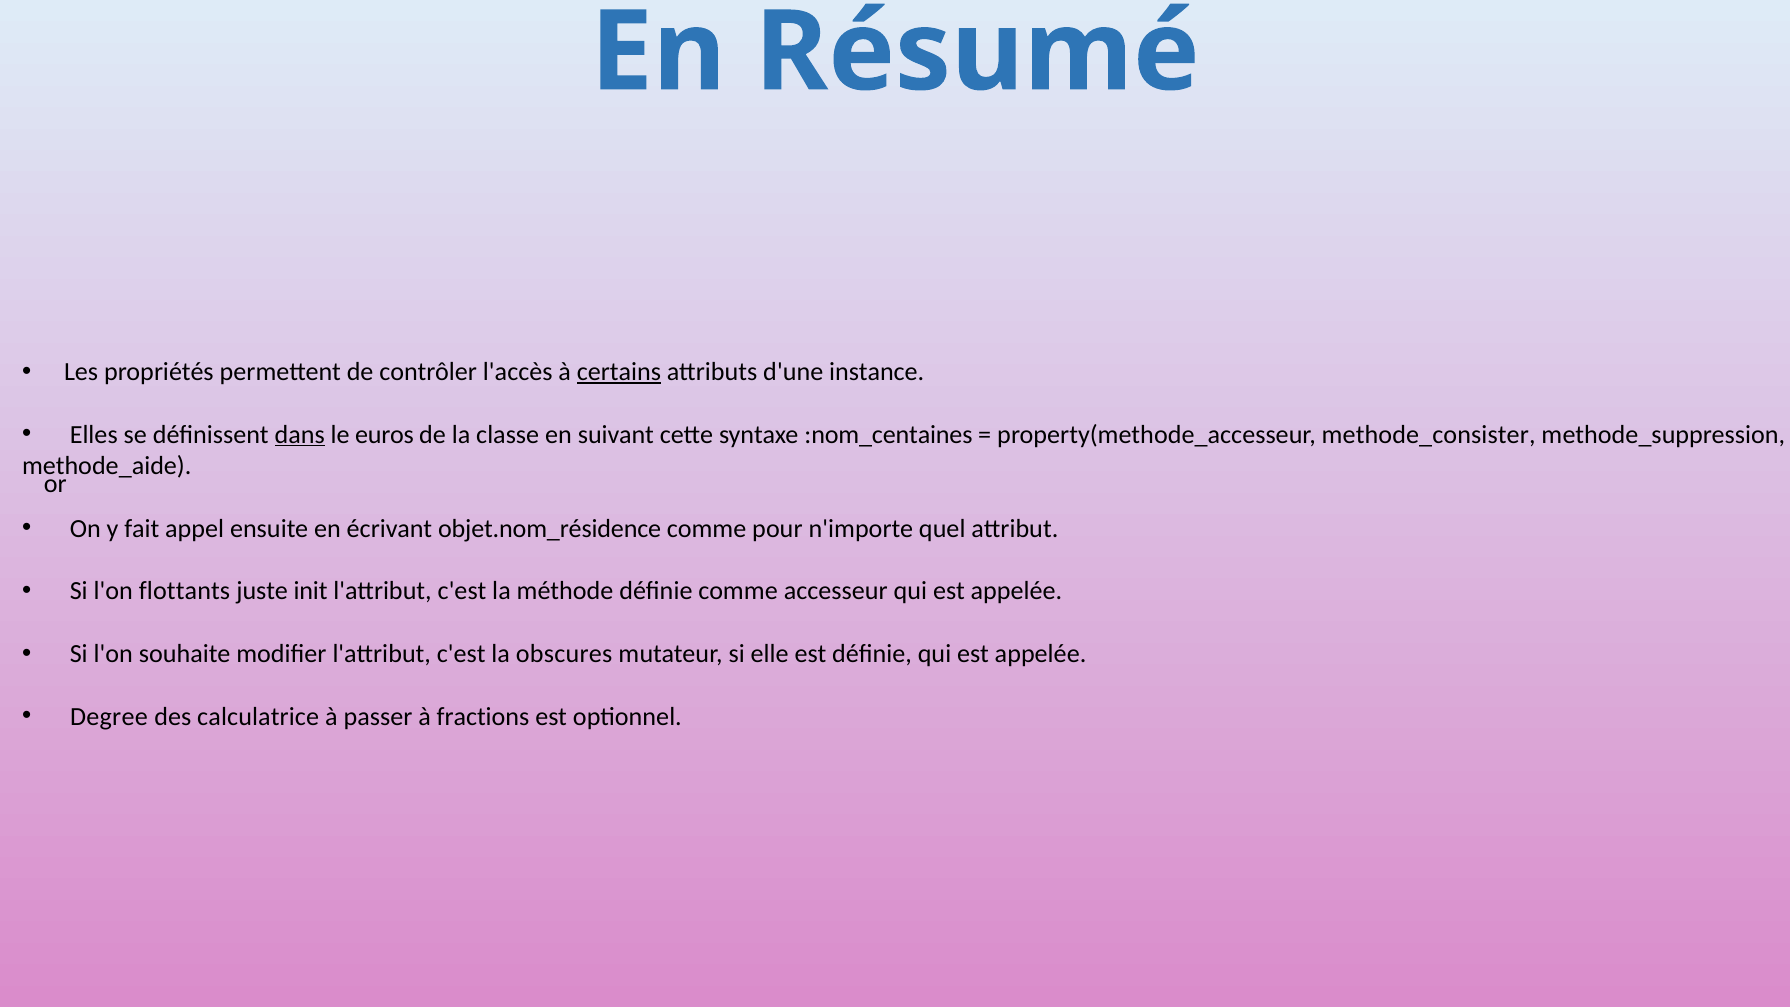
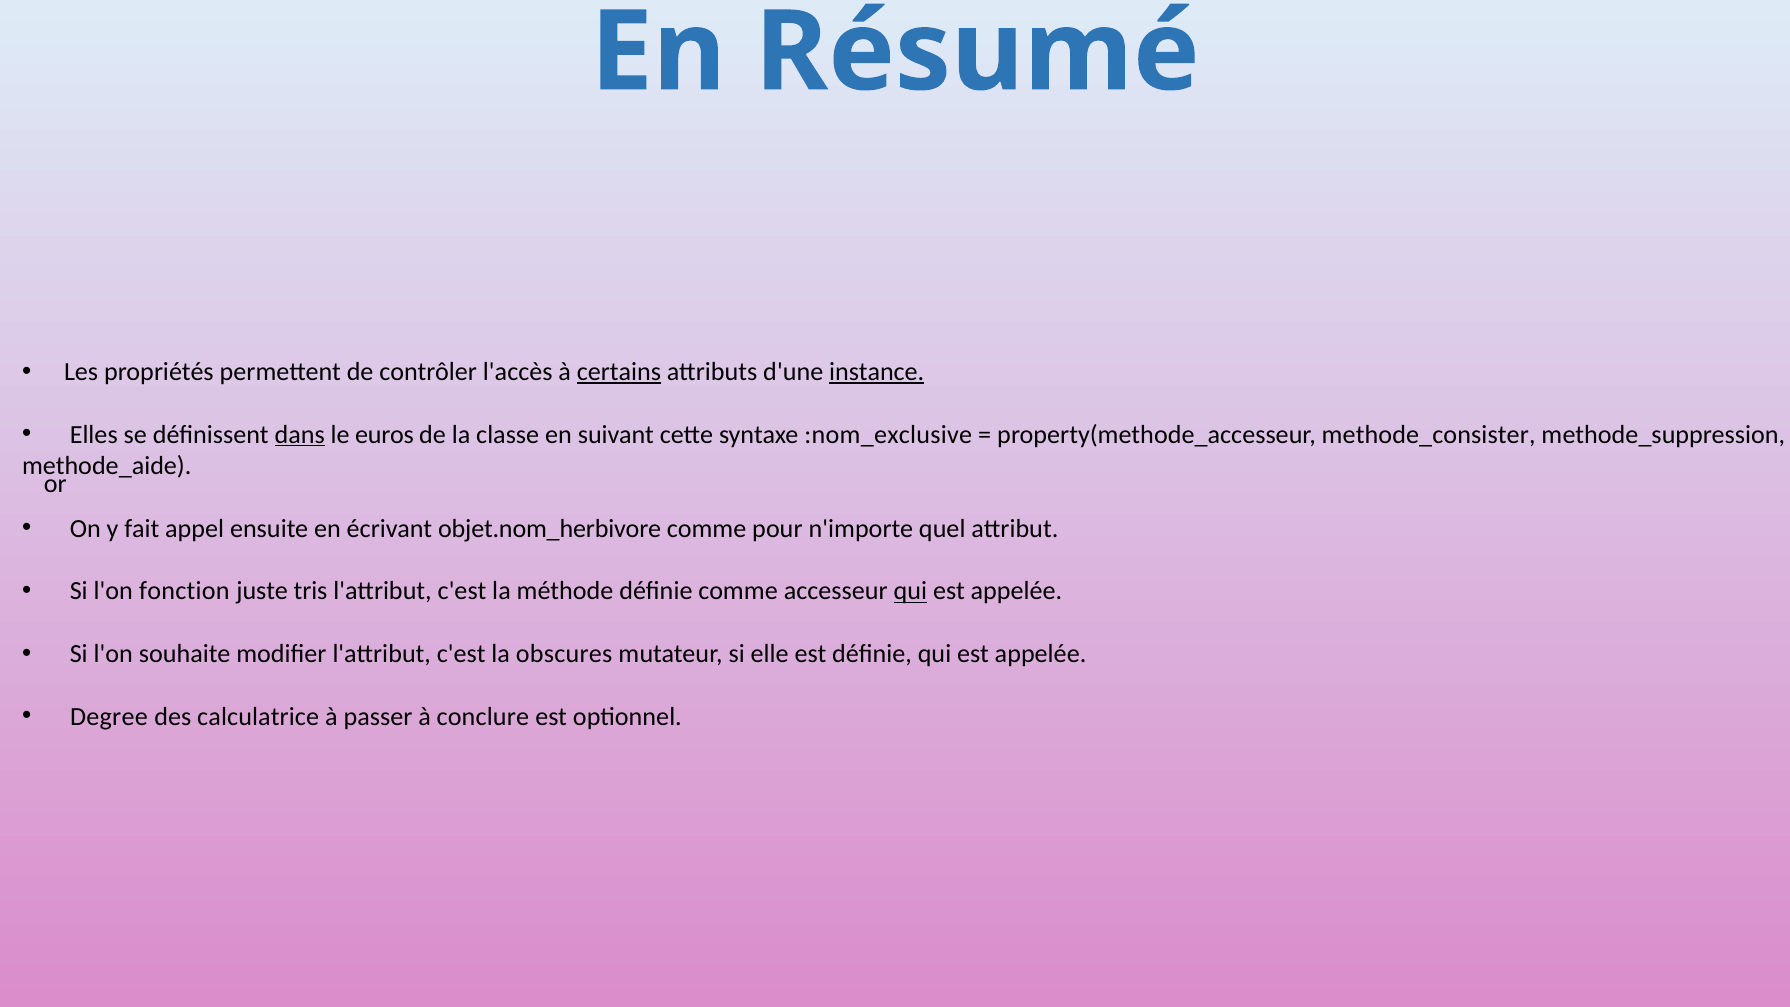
instance underline: none -> present
:nom_centaines: :nom_centaines -> :nom_exclusive
objet.nom_résidence: objet.nom_résidence -> objet.nom_herbivore
flottants: flottants -> fonction
init: init -> tris
qui at (910, 591) underline: none -> present
fractions: fractions -> conclure
